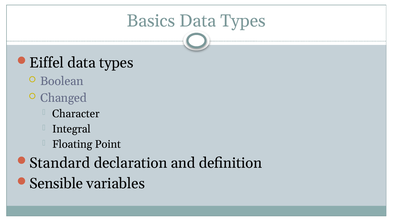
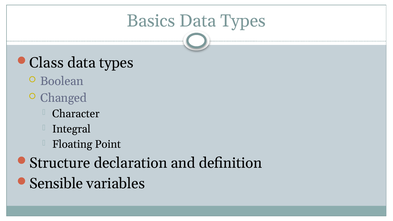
Eiffel: Eiffel -> Class
Standard: Standard -> Structure
